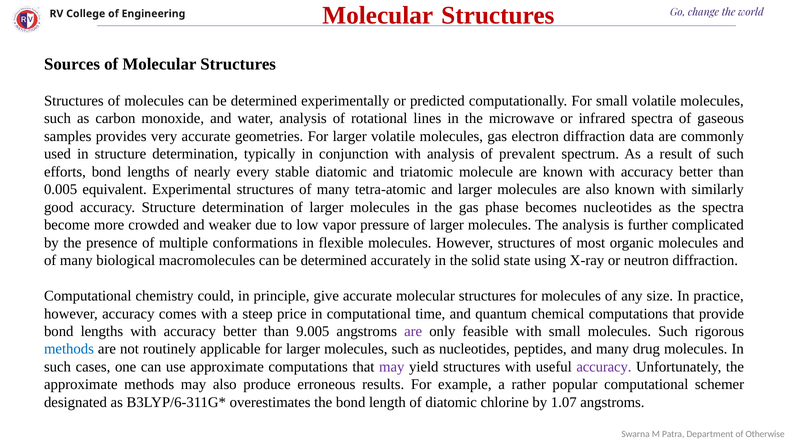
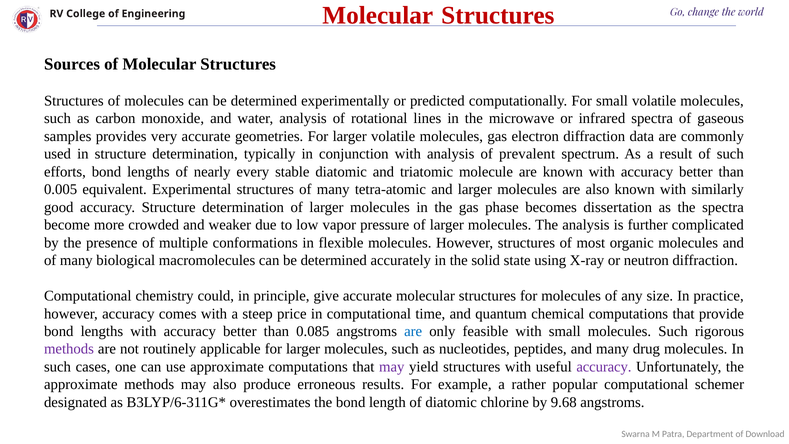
becomes nucleotides: nucleotides -> dissertation
9.005: 9.005 -> 0.085
are at (413, 331) colour: purple -> blue
methods at (69, 349) colour: blue -> purple
1.07: 1.07 -> 9.68
Otherwise: Otherwise -> Download
